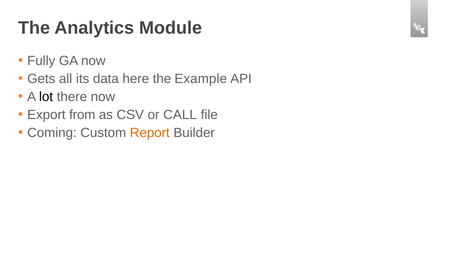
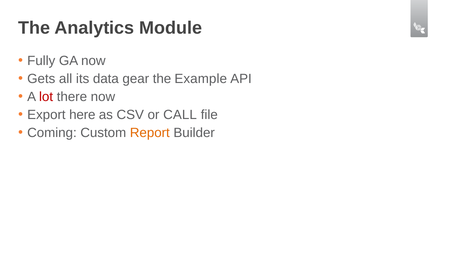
here: here -> gear
lot colour: black -> red
from: from -> here
